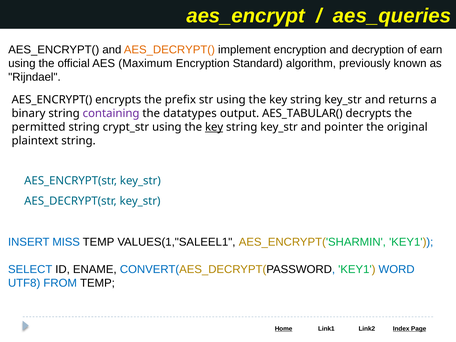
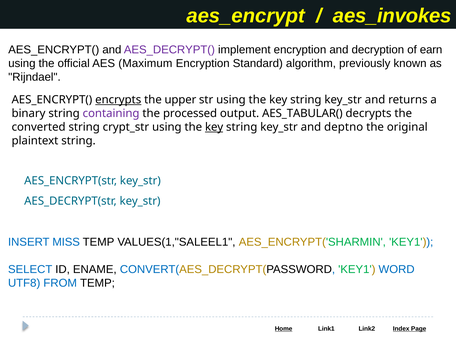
aes_queries: aes_queries -> aes_invokes
AES_DECRYPT( colour: orange -> purple
encrypts underline: none -> present
prefix: prefix -> upper
datatypes: datatypes -> processed
permitted: permitted -> converted
pointer: pointer -> deptno
